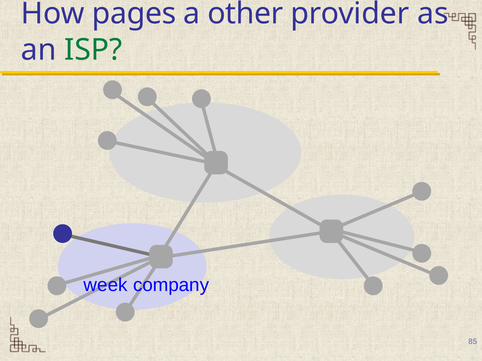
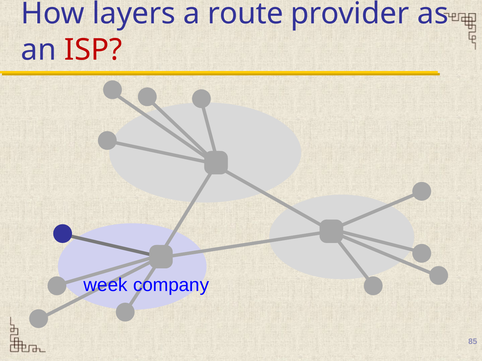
pages: pages -> layers
other: other -> route
ISP colour: green -> red
